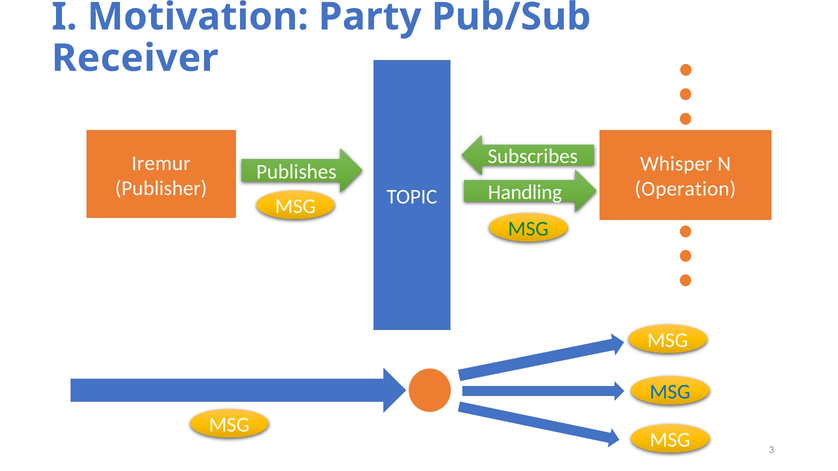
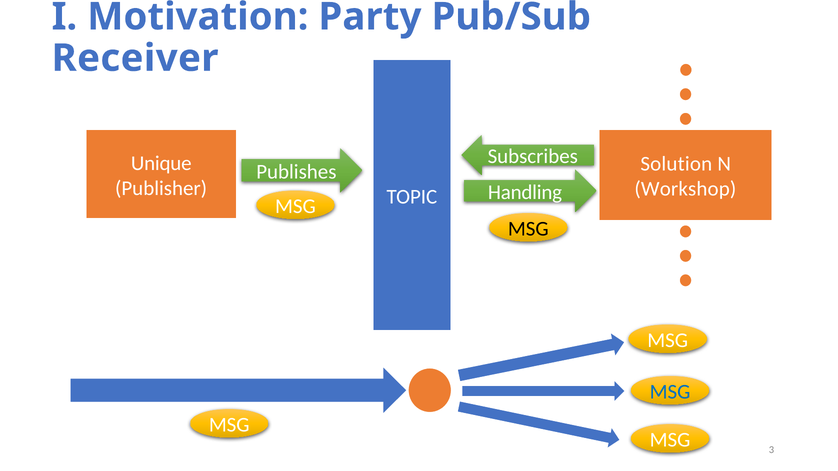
Whisper: Whisper -> Solution
Iremur: Iremur -> Unique
Operation: Operation -> Workshop
MSG at (528, 229) colour: green -> black
